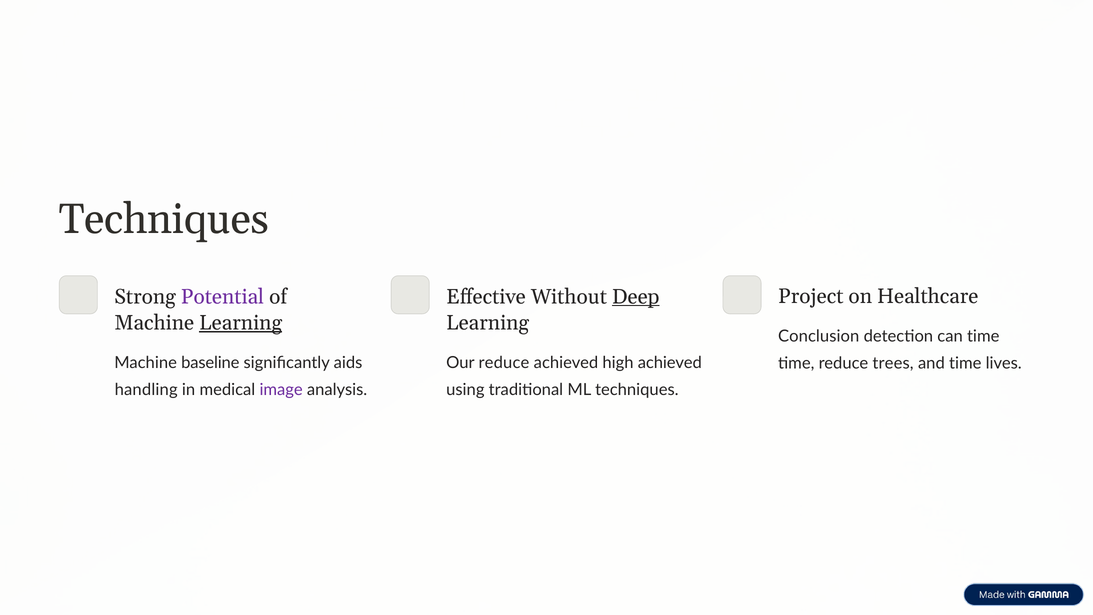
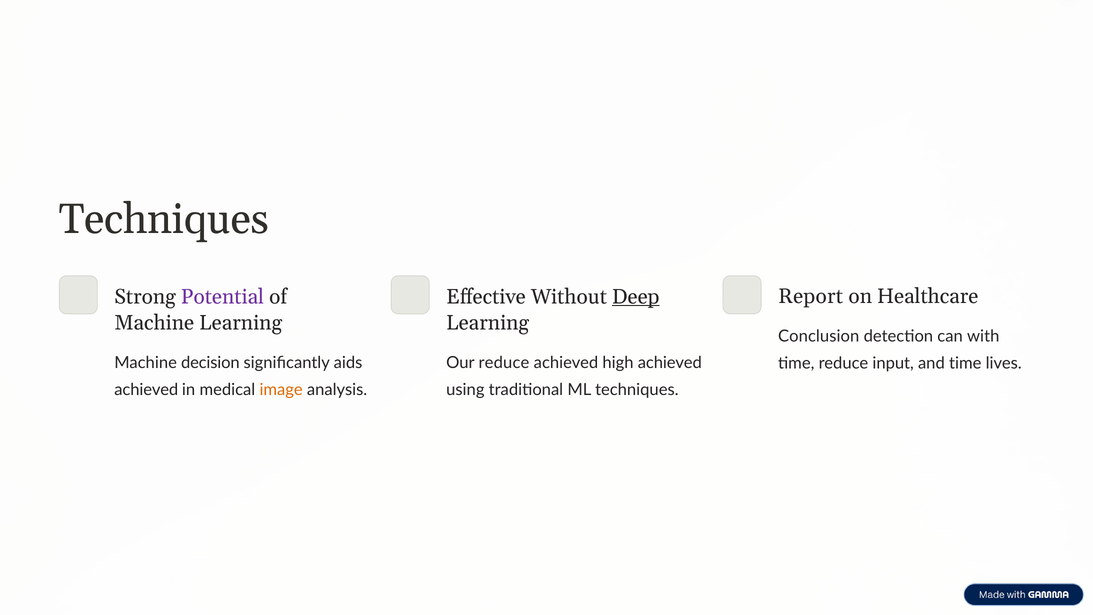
Project: Project -> Report
Learning at (241, 323) underline: present -> none
can time: time -> with
baseline: baseline -> decision
trees: trees -> input
handling at (146, 390): handling -> achieved
image colour: purple -> orange
